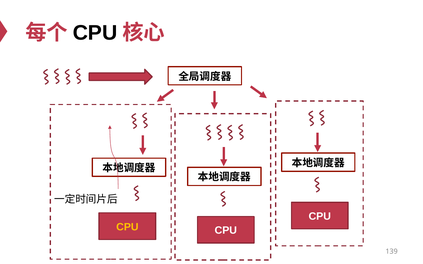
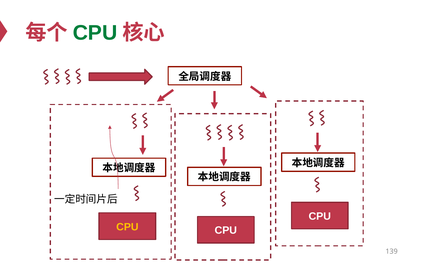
CPU at (95, 33) colour: black -> green
